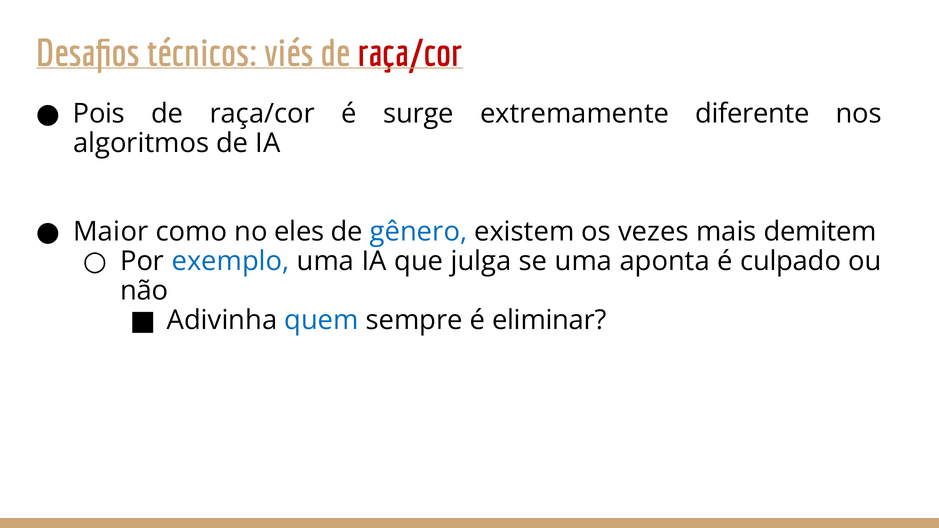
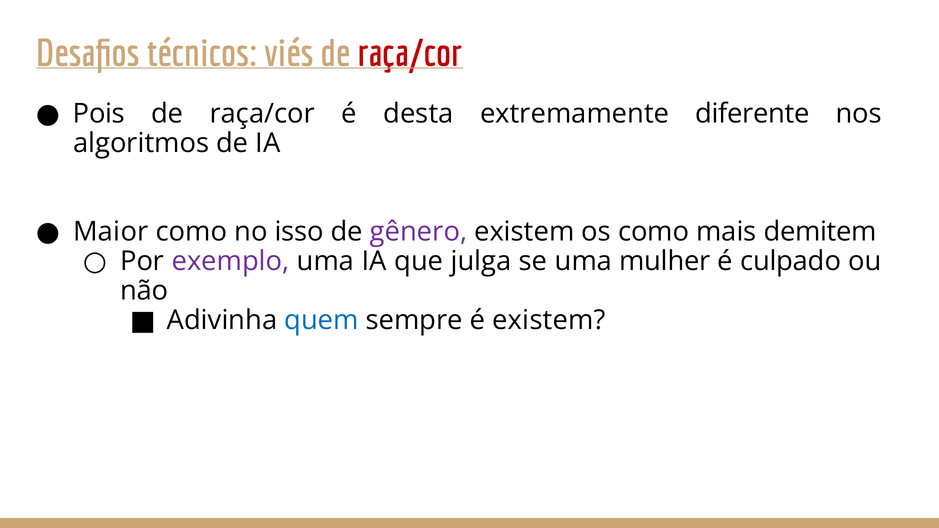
surge: surge -> desta
eles: eles -> isso
gênero colour: blue -> purple
os vezes: vezes -> como
exemplo colour: blue -> purple
aponta: aponta -> mulher
é eliminar: eliminar -> existem
